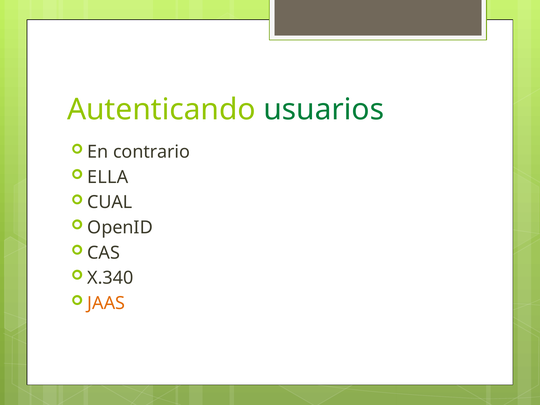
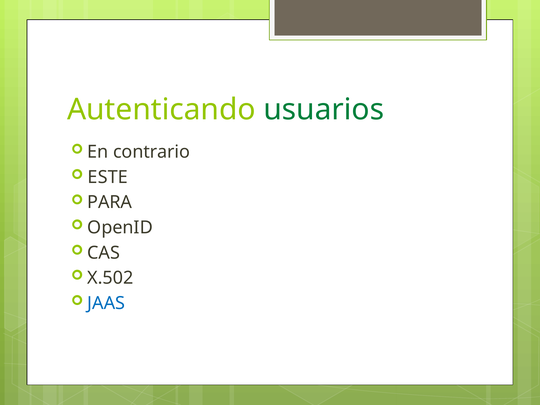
ELLA: ELLA -> ESTE
CUAL: CUAL -> PARA
X.340: X.340 -> X.502
JAAS colour: orange -> blue
